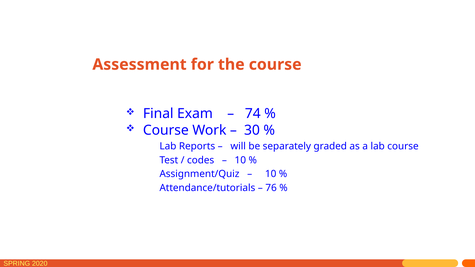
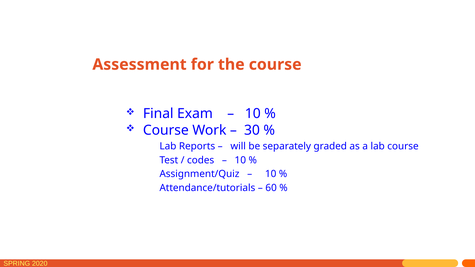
74 at (253, 114): 74 -> 10
76: 76 -> 60
